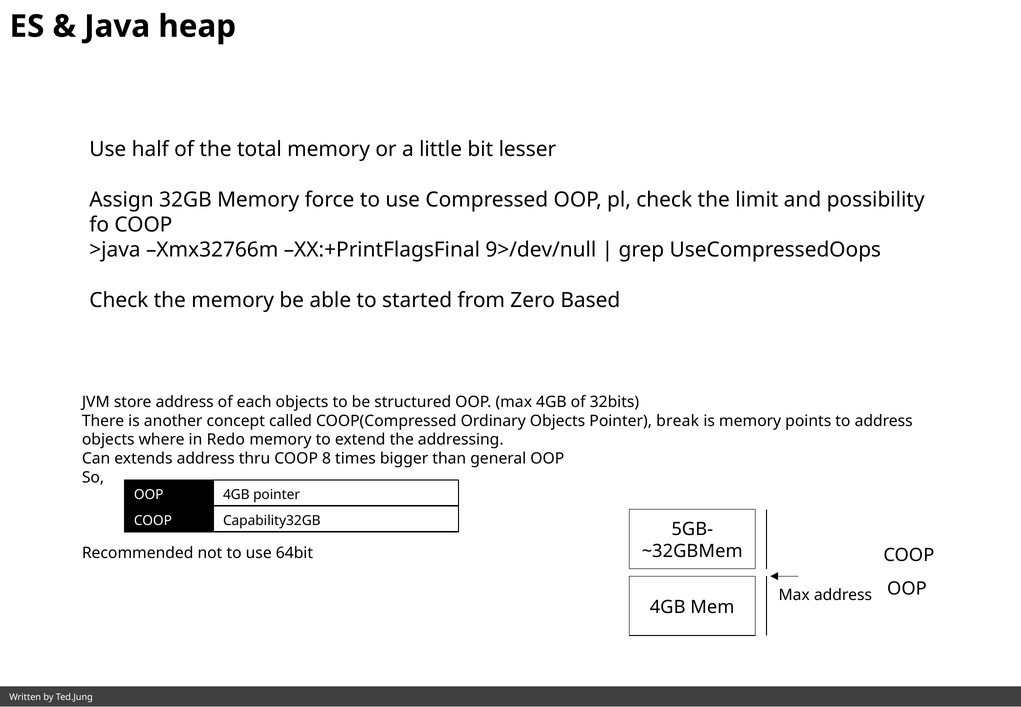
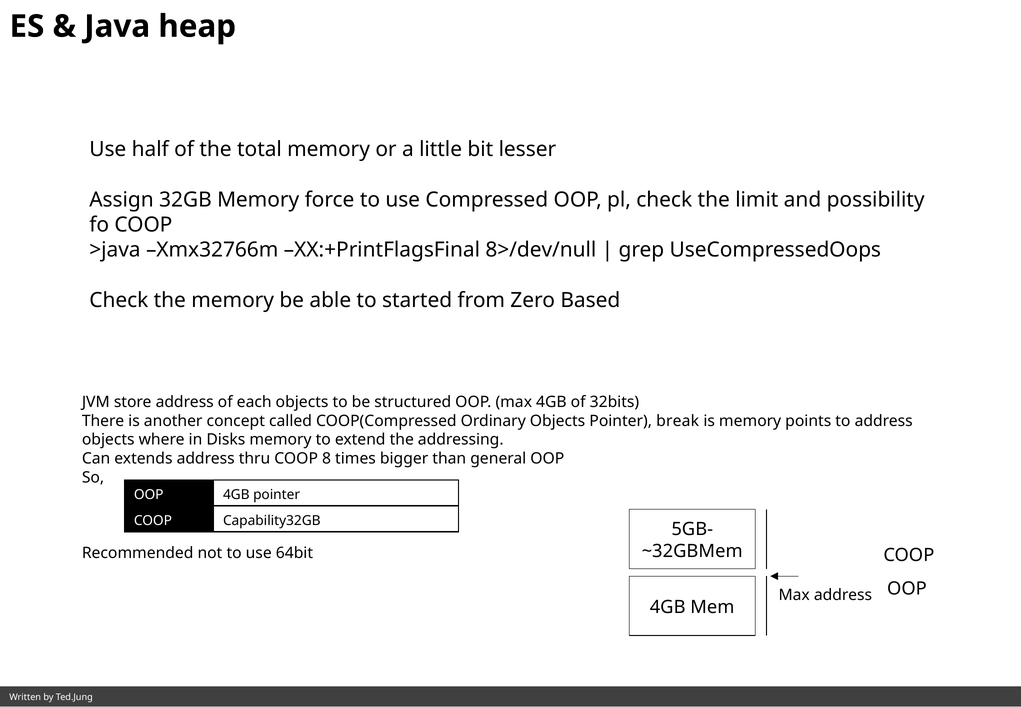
9>/dev/null: 9>/dev/null -> 8>/dev/null
Redo: Redo -> Disks
